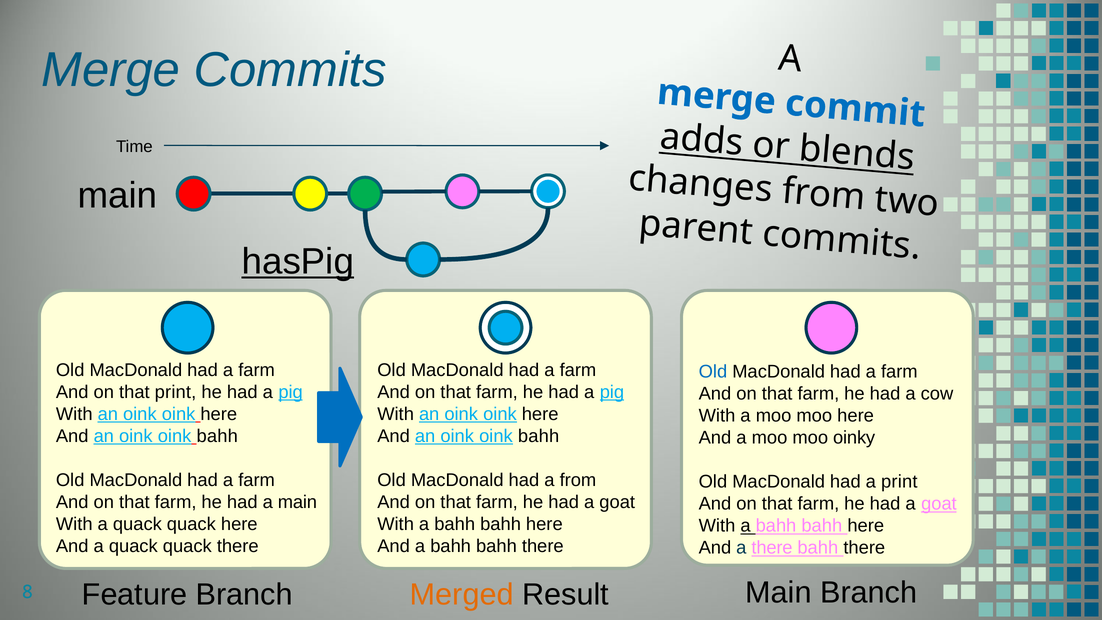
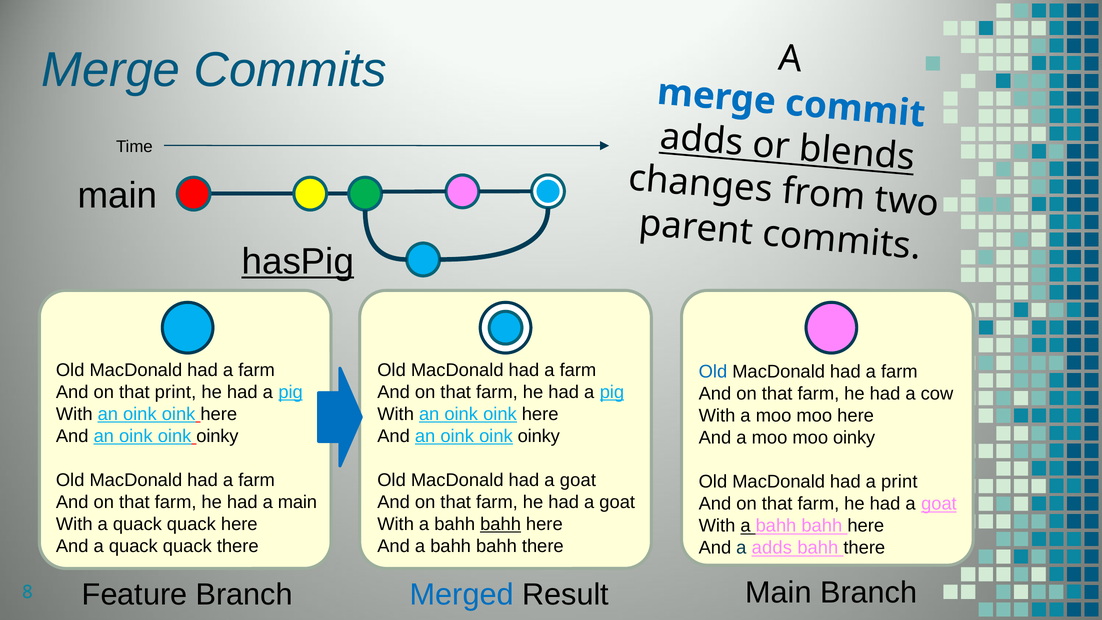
bahh at (217, 436): bahh -> oinky
bahh at (539, 436): bahh -> oinky
MacDonald had a from: from -> goat
bahh at (501, 524) underline: none -> present
a there: there -> adds
Merged colour: orange -> blue
